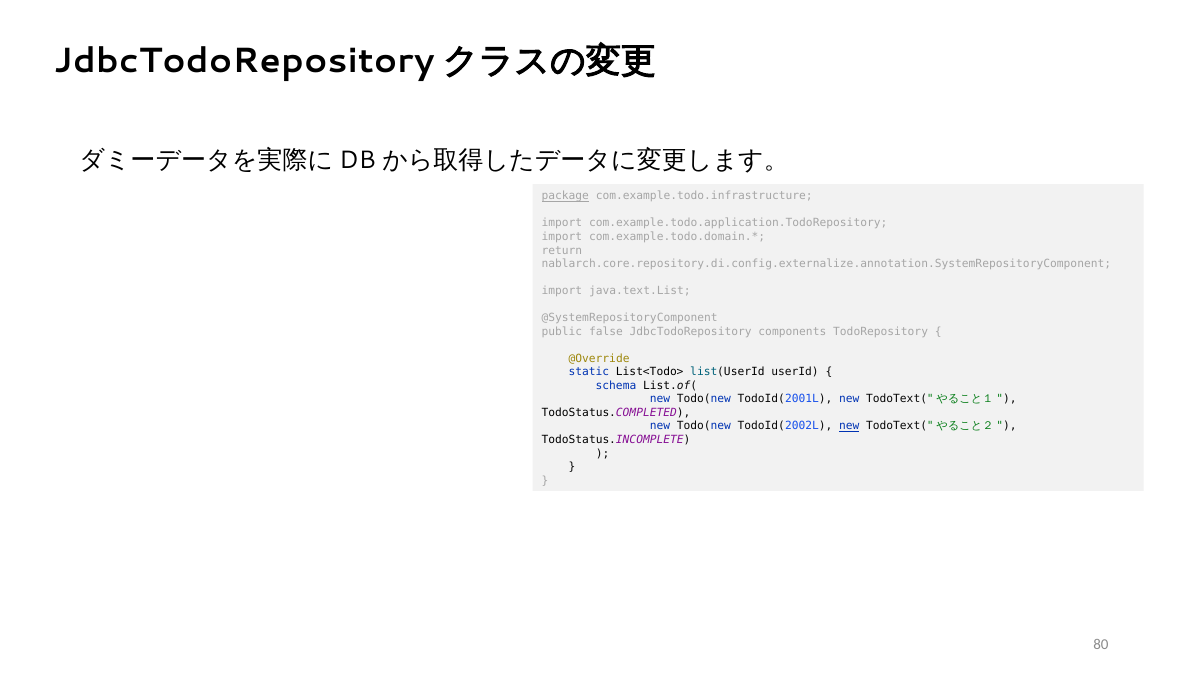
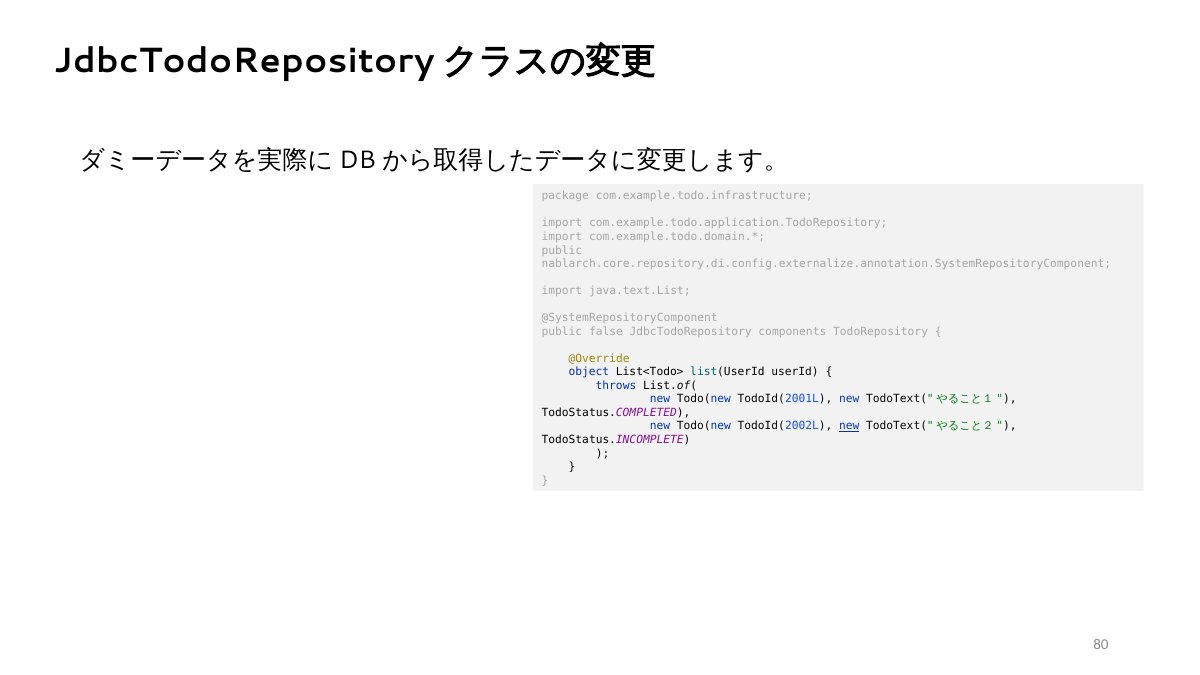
package underline: present -> none
return at (562, 250): return -> public
static: static -> object
schema: schema -> throws
